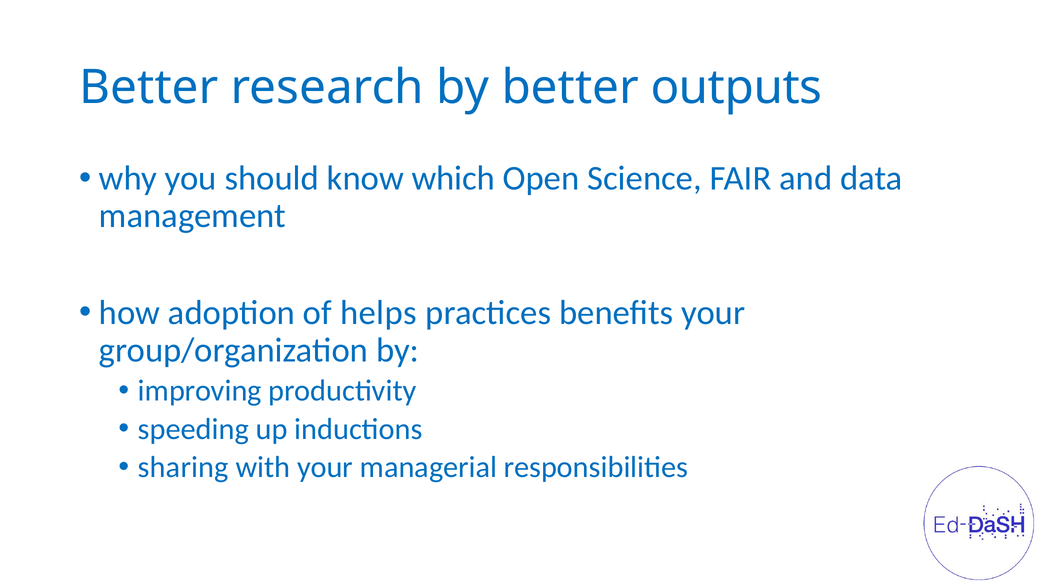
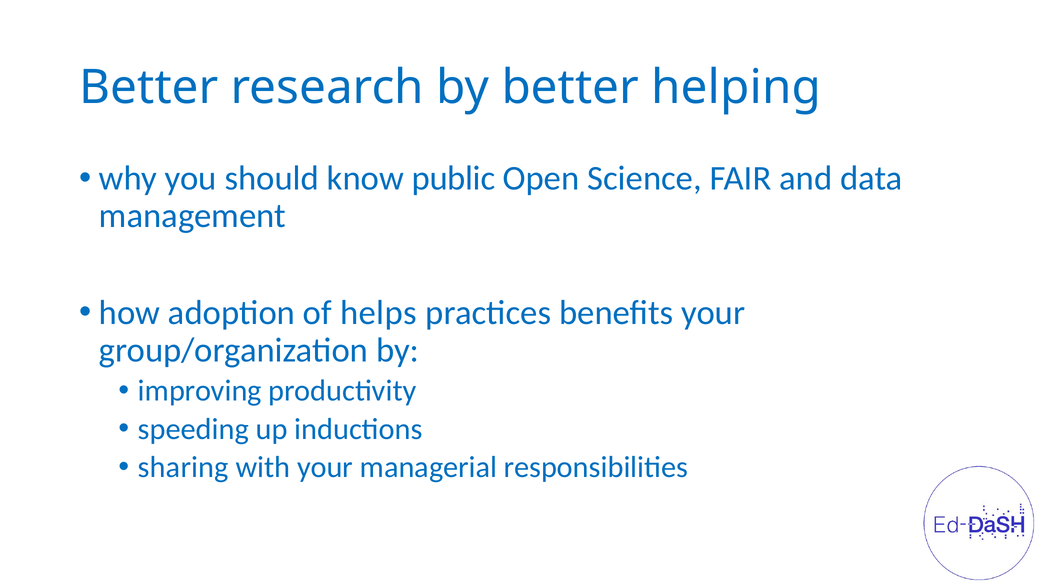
outputs: outputs -> helping
which: which -> public
